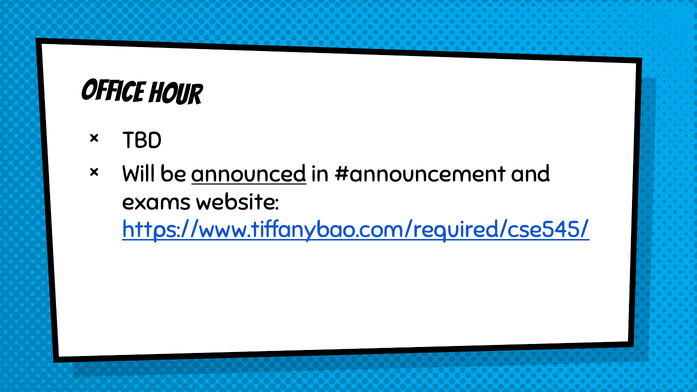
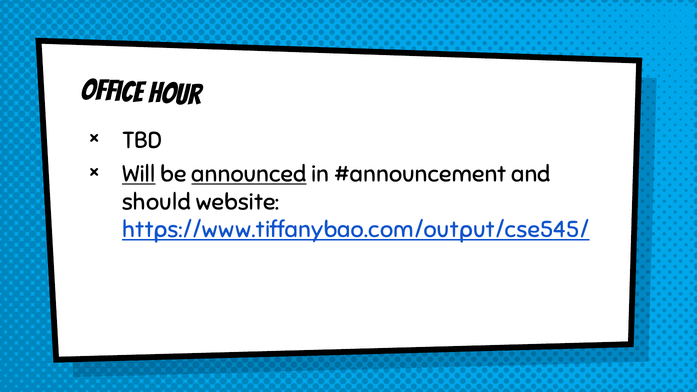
Will underline: none -> present
exams: exams -> should
https://www.tiffanybao.com/required/cse545/: https://www.tiffanybao.com/required/cse545/ -> https://www.tiffanybao.com/output/cse545/
